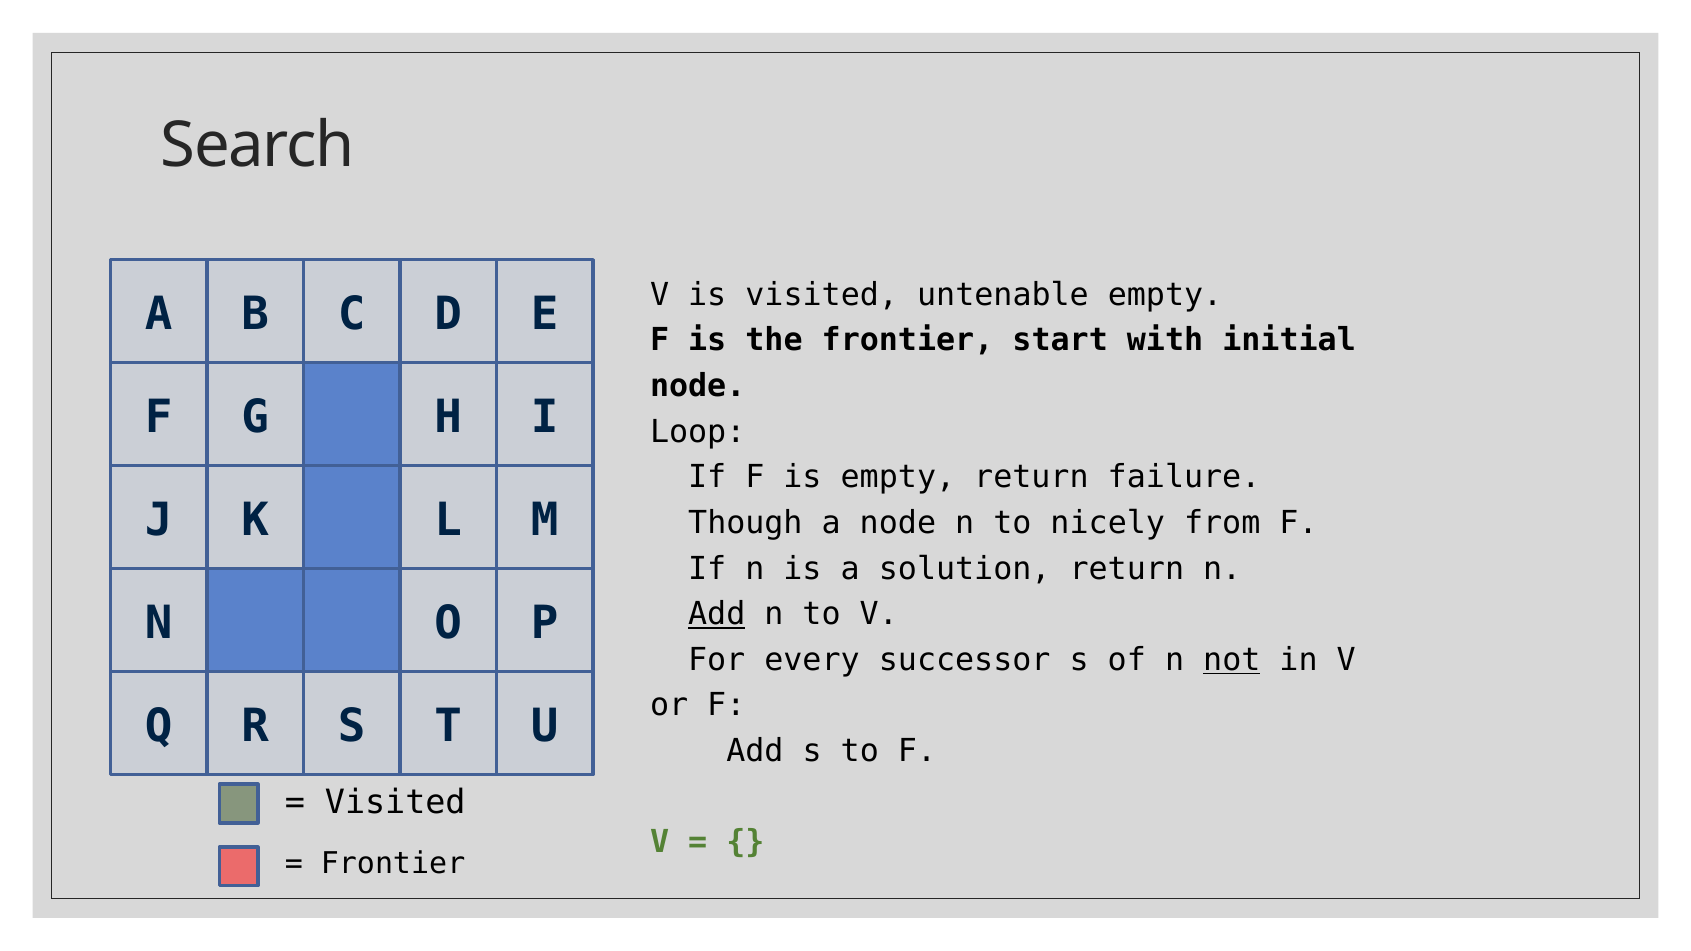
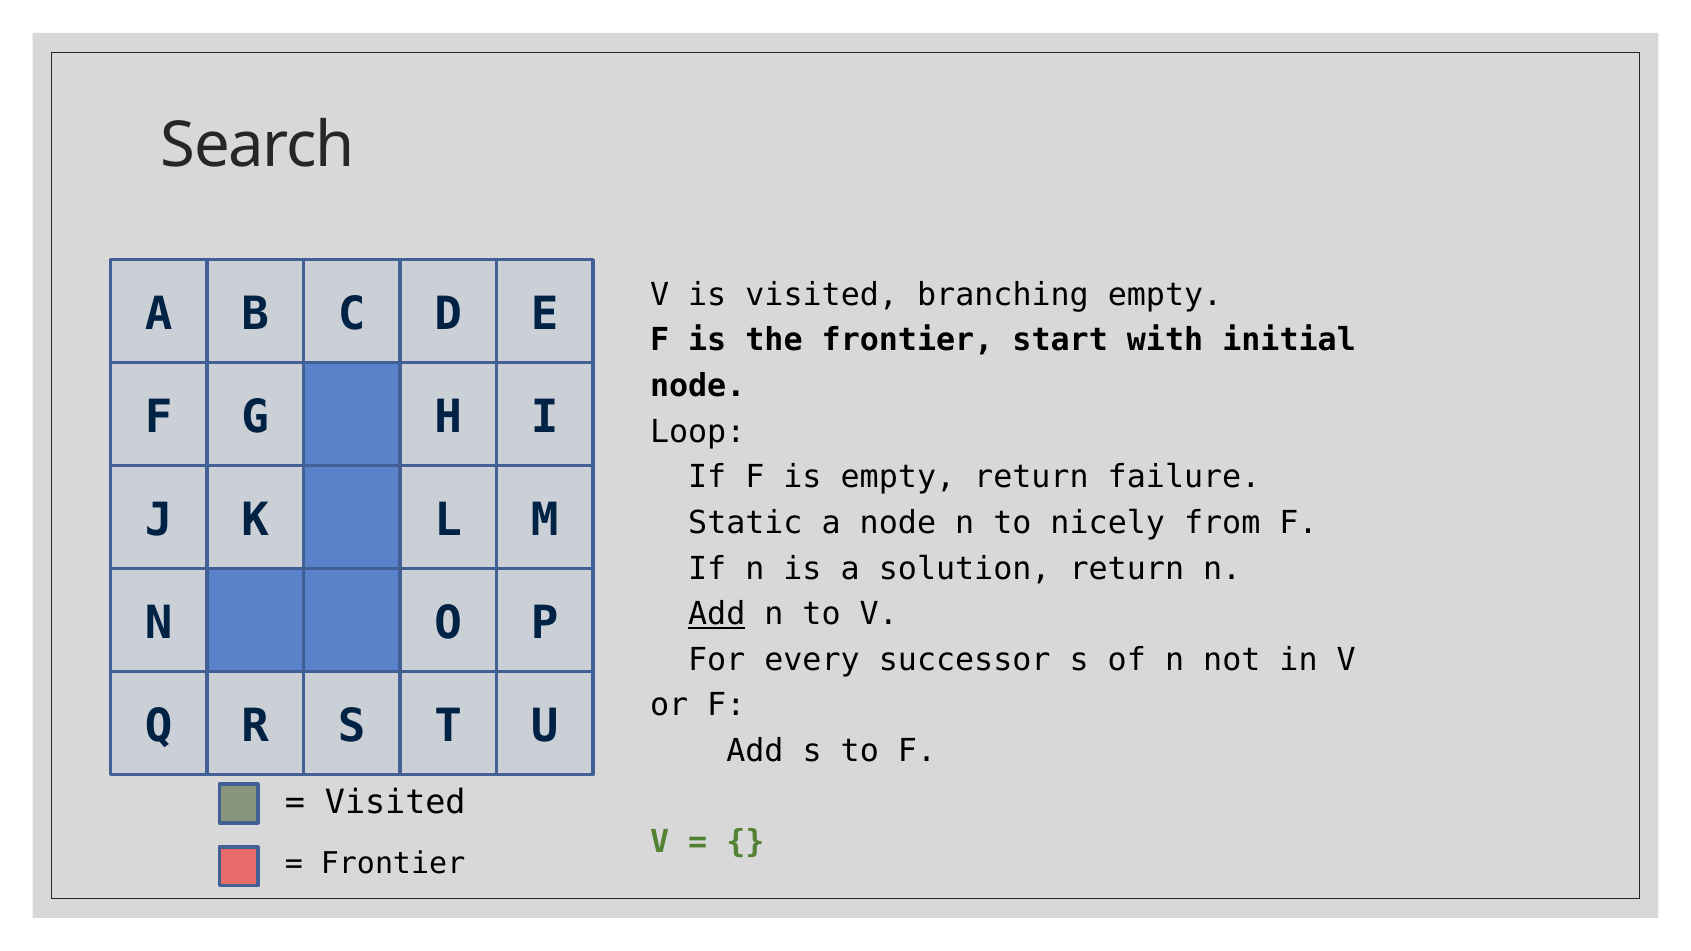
untenable: untenable -> branching
Though: Though -> Static
not underline: present -> none
